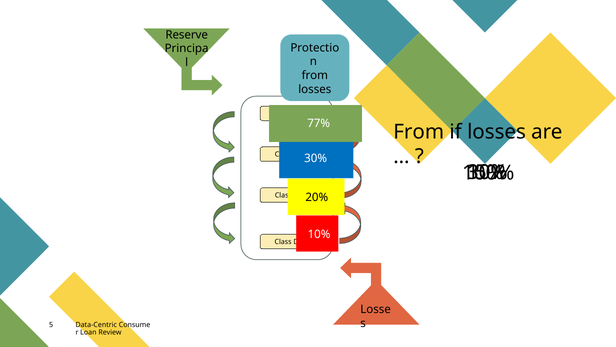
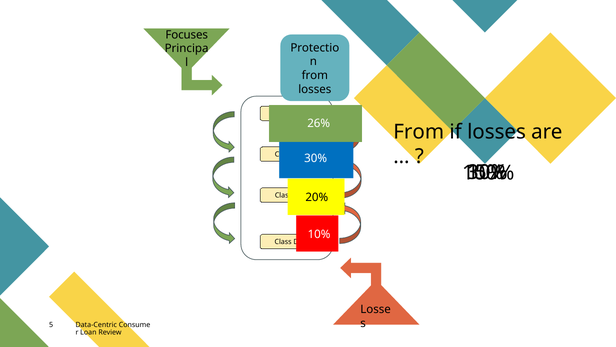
Reserve: Reserve -> Focuses
77%: 77% -> 26%
